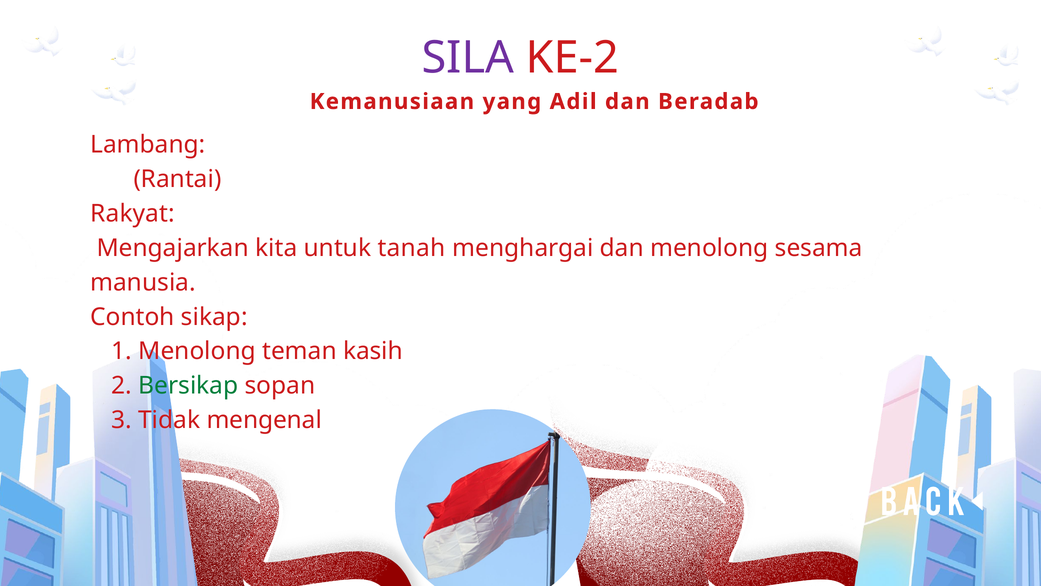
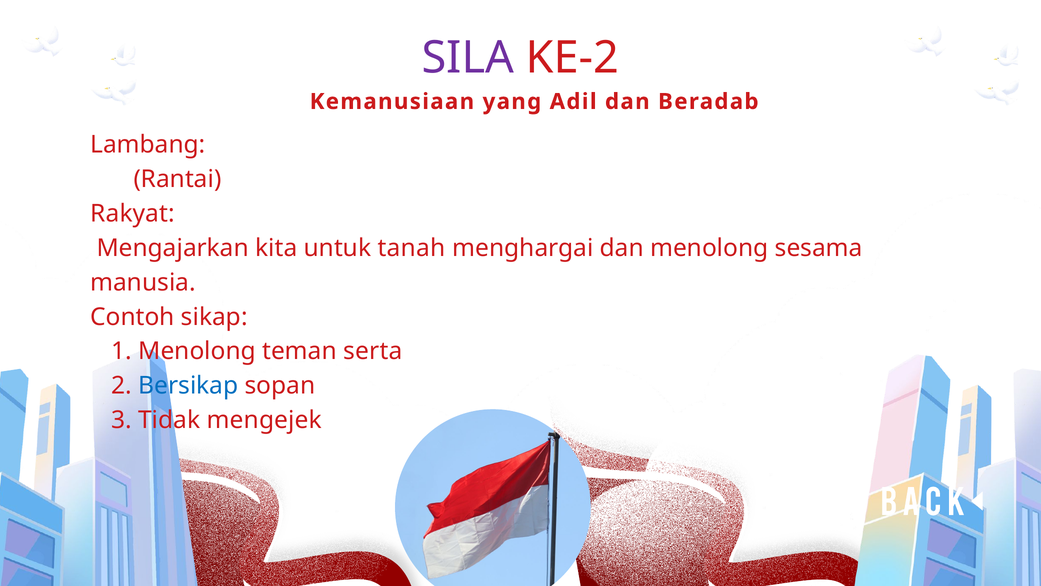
kasih: kasih -> serta
Bersikap colour: green -> blue
mengenal: mengenal -> mengejek
